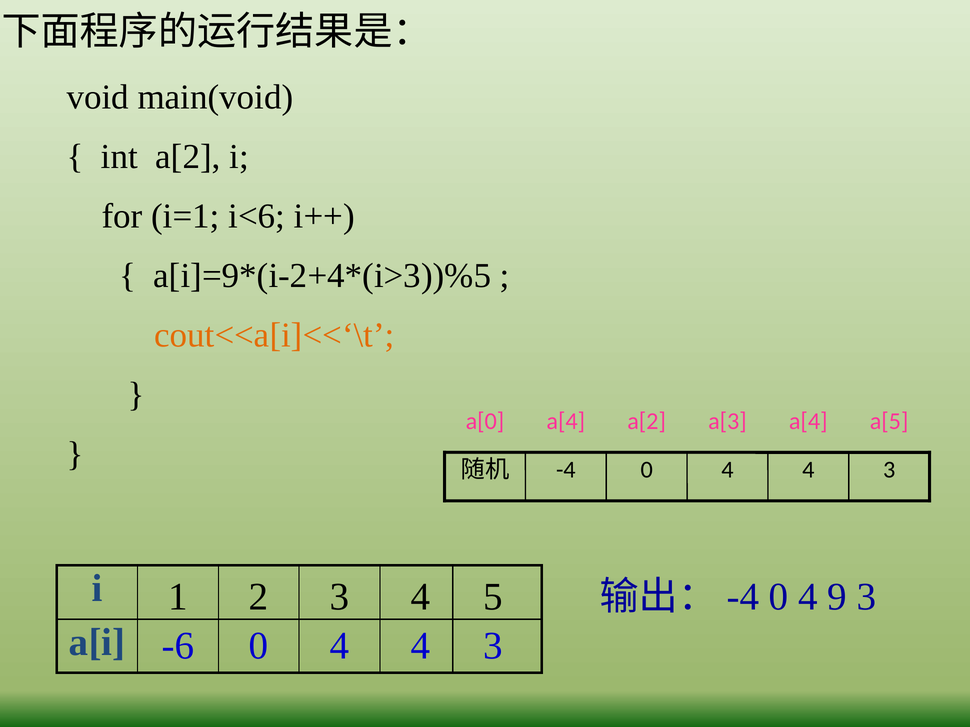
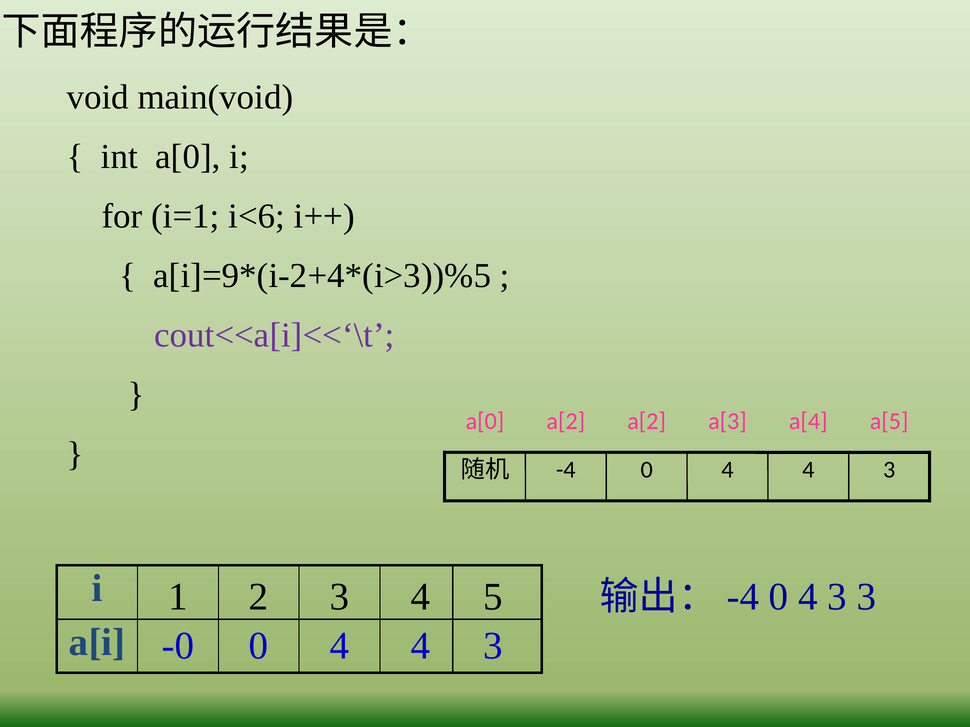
int a[2: a[2 -> a[0
cout<<a[i]<<‘\t colour: orange -> purple
a[4 at (566, 421): a[4 -> a[2
4 9: 9 -> 3
-6: -6 -> -0
